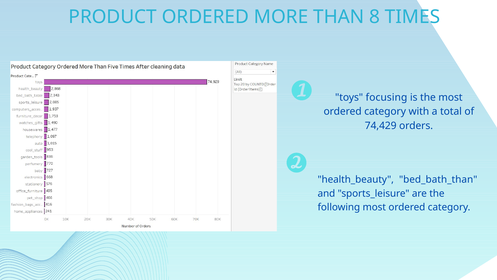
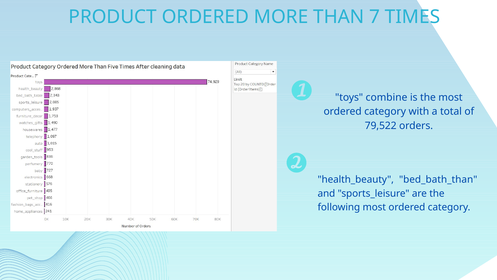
8: 8 -> 7
focusing: focusing -> combine
74,429: 74,429 -> 79,522
